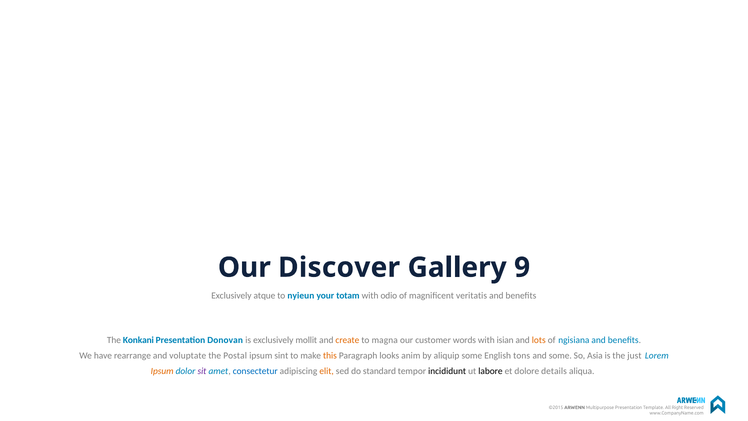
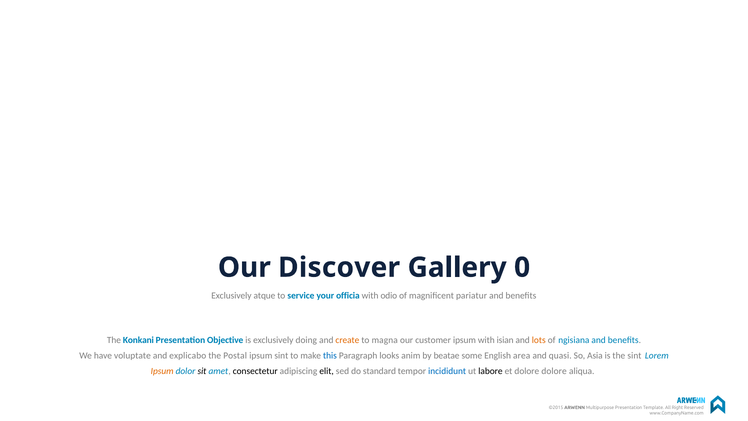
9: 9 -> 0
nyieun: nyieun -> service
totam: totam -> officia
veritatis: veritatis -> pariatur
Donovan: Donovan -> Objective
mollit: mollit -> doing
customer words: words -> ipsum
rearrange: rearrange -> voluptate
voluptate: voluptate -> explicabo
this colour: orange -> blue
aliquip: aliquip -> beatae
tons: tons -> area
and some: some -> quasi
the just: just -> sint
sit colour: purple -> black
consectetur colour: blue -> black
elit colour: orange -> black
incididunt colour: black -> blue
dolore details: details -> dolore
